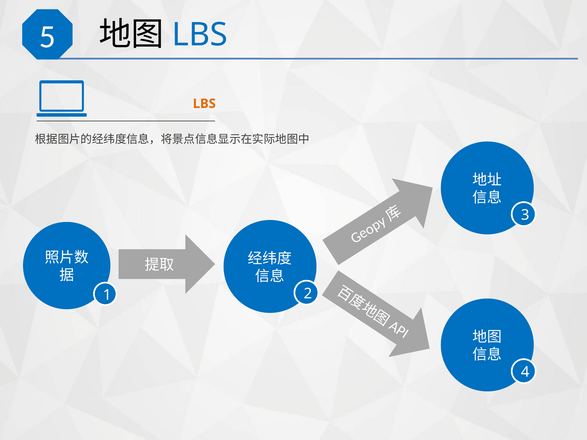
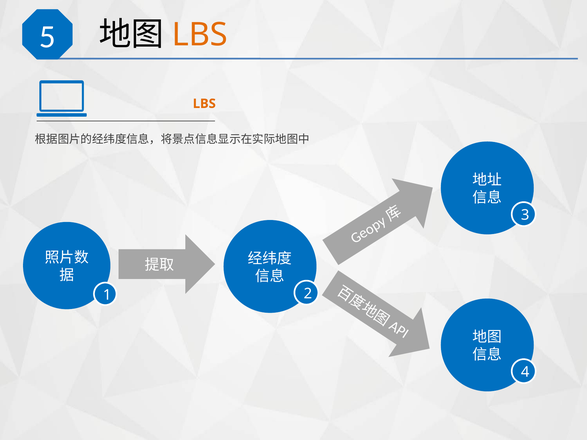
LBS at (200, 35) colour: blue -> orange
